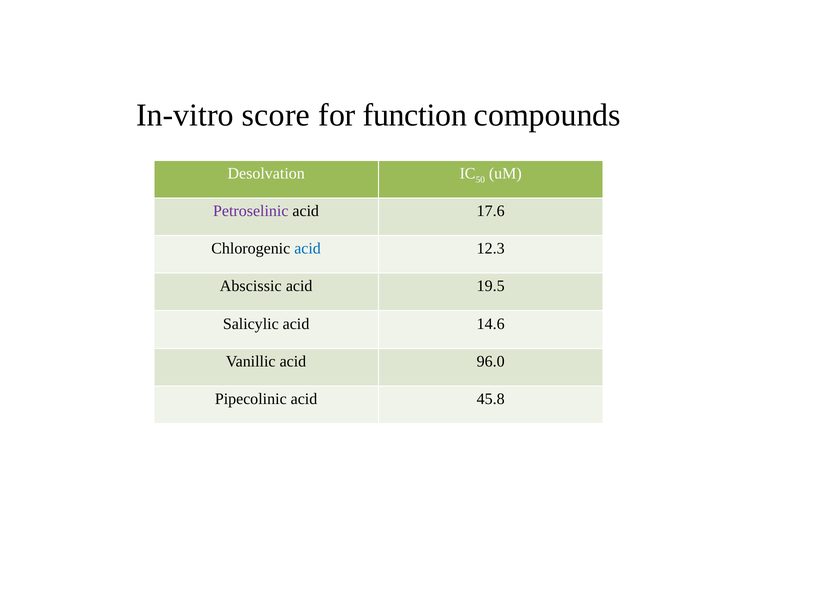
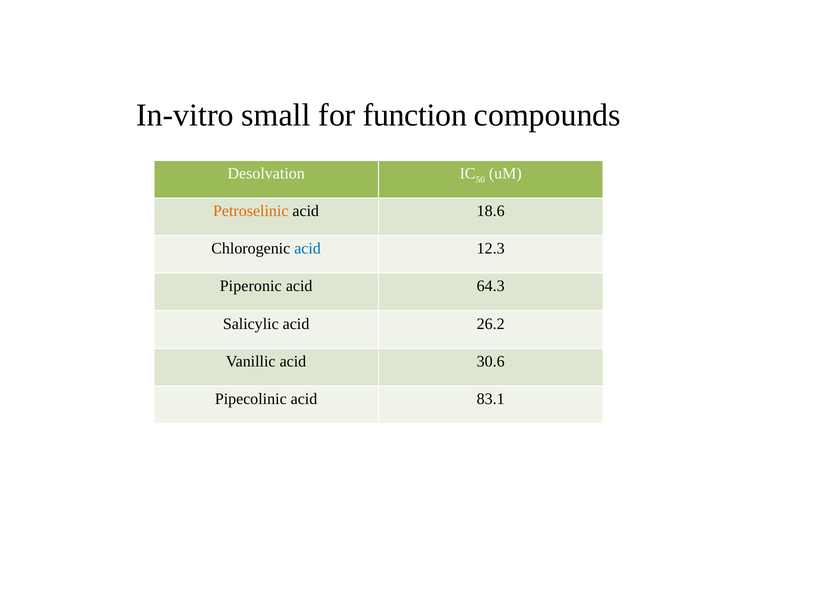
score: score -> small
Petroselinic colour: purple -> orange
17.6: 17.6 -> 18.6
Abscissic: Abscissic -> Piperonic
19.5: 19.5 -> 64.3
14.6: 14.6 -> 26.2
96.0: 96.0 -> 30.6
45.8: 45.8 -> 83.1
